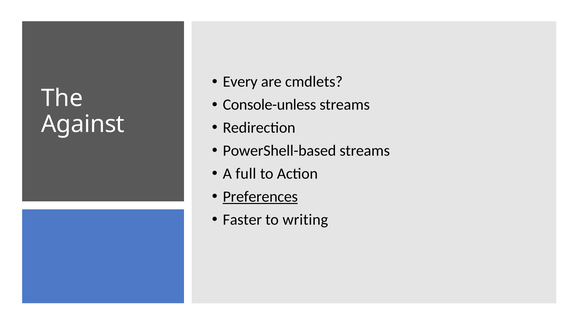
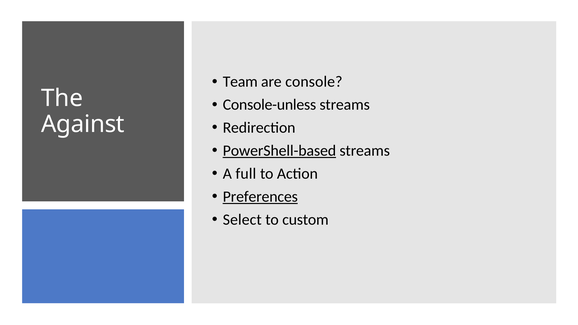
Every: Every -> Team
cmdlets: cmdlets -> console
PowerShell-based underline: none -> present
Faster: Faster -> Select
writing: writing -> custom
